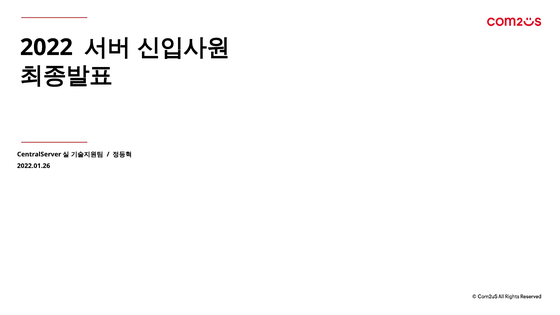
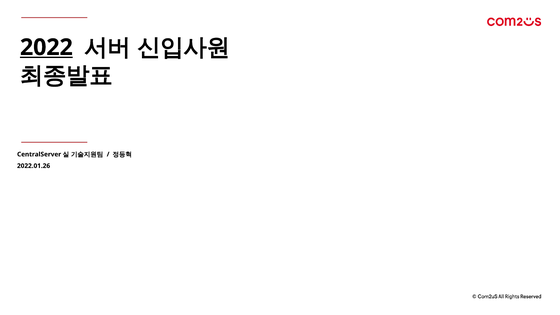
2022 underline: none -> present
